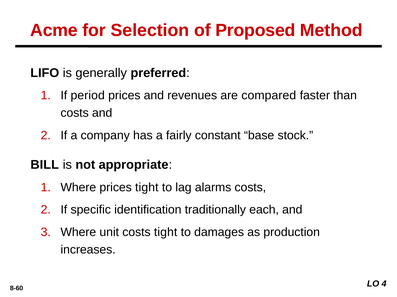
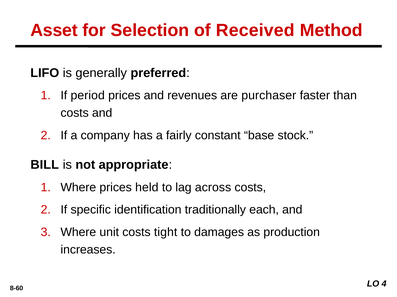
Acme: Acme -> Asset
Proposed: Proposed -> Received
compared: compared -> purchaser
prices tight: tight -> held
alarms: alarms -> across
